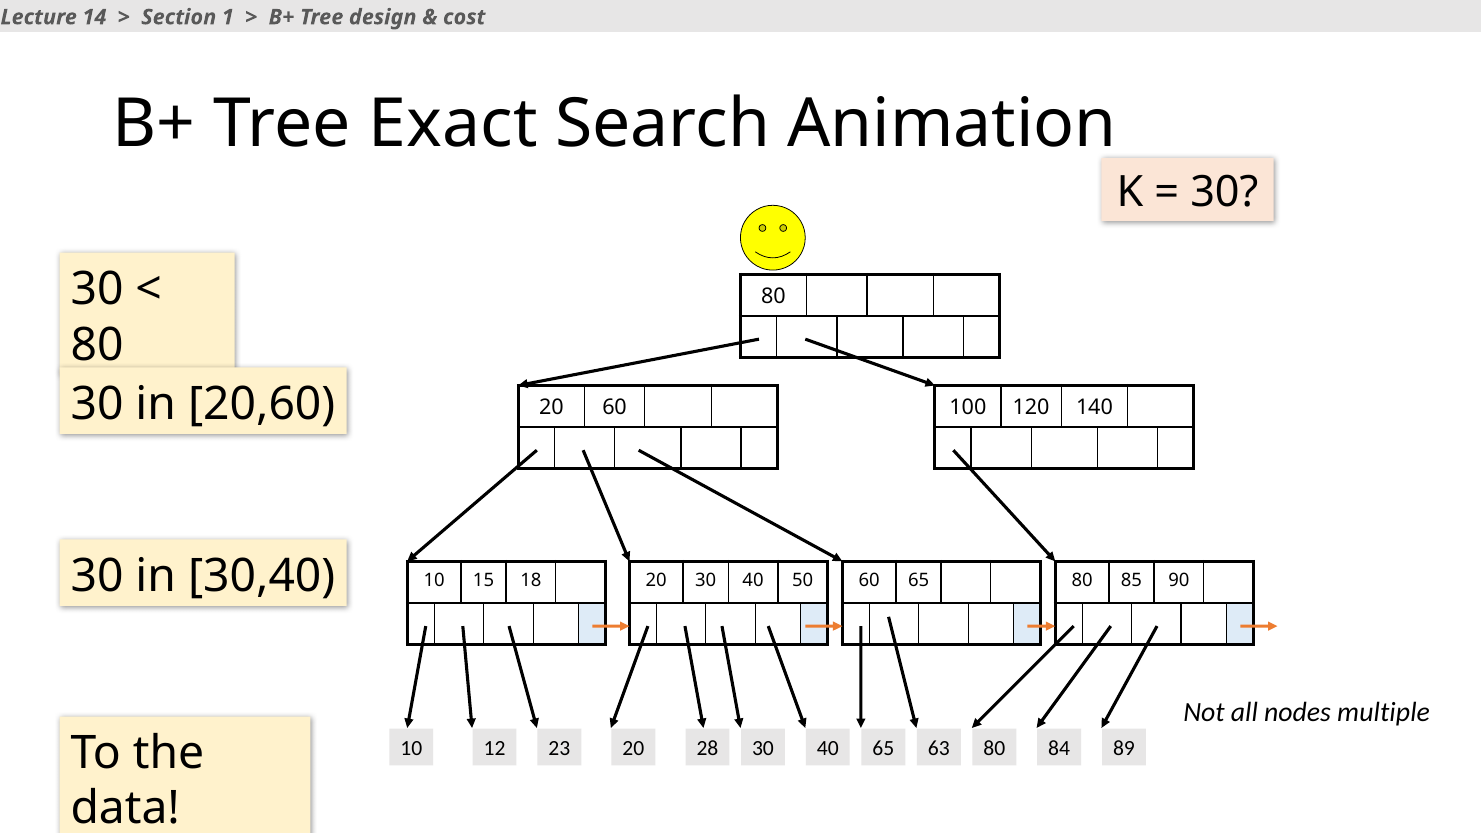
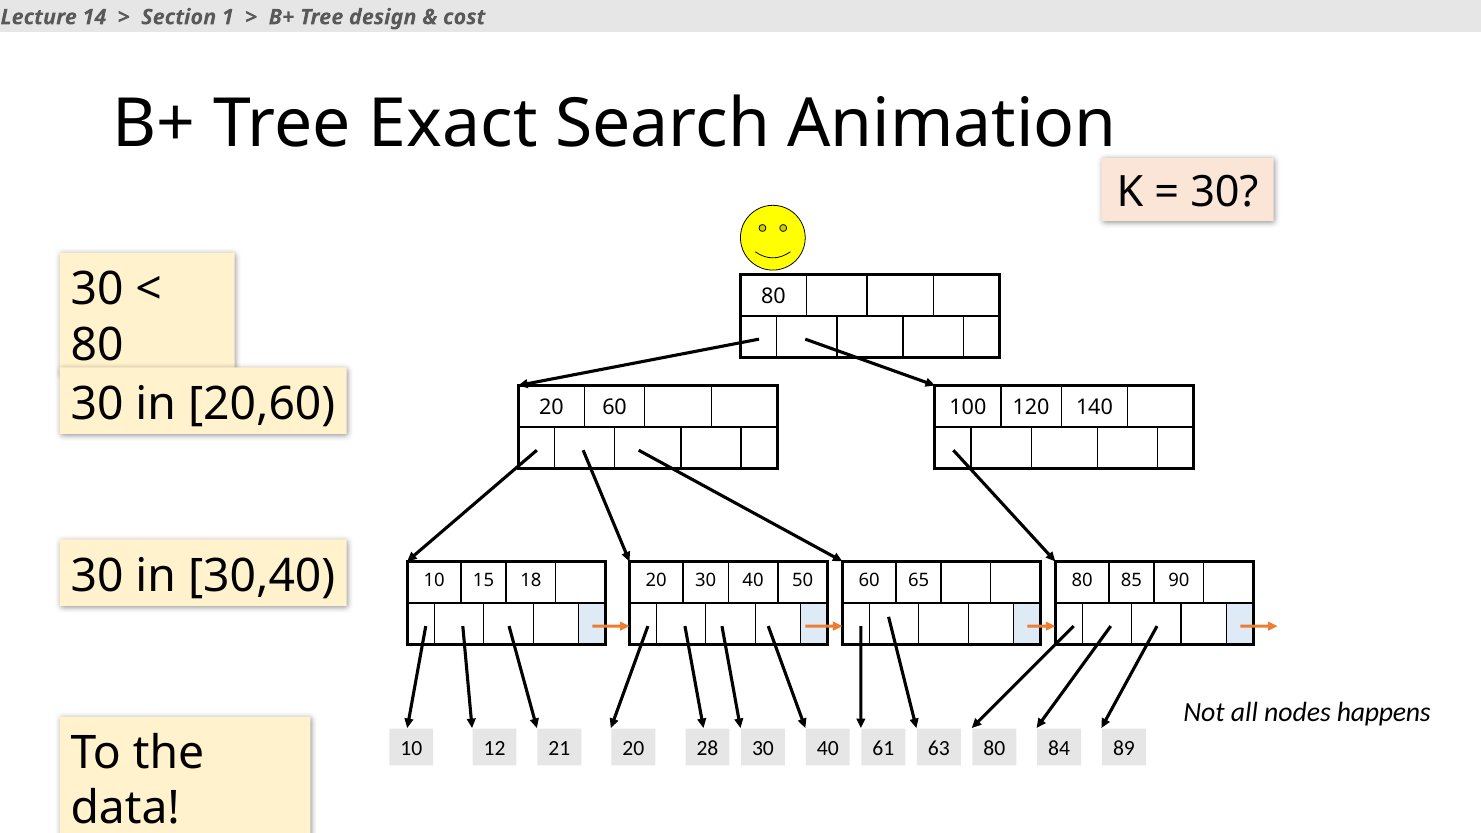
multiple: multiple -> happens
23: 23 -> 21
40 65: 65 -> 61
